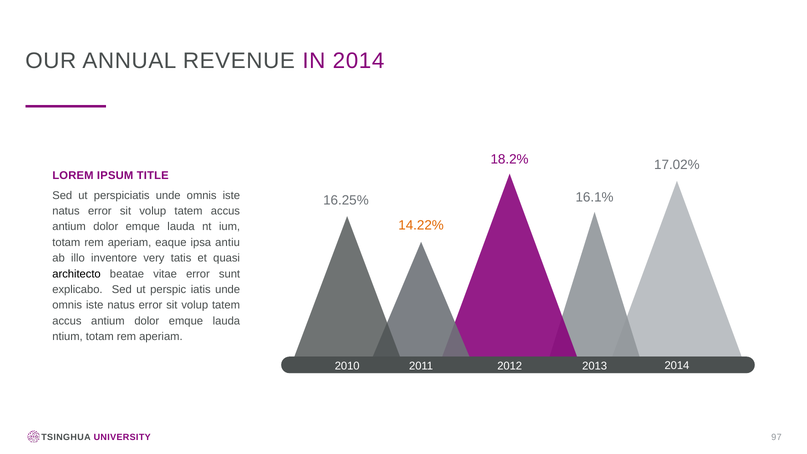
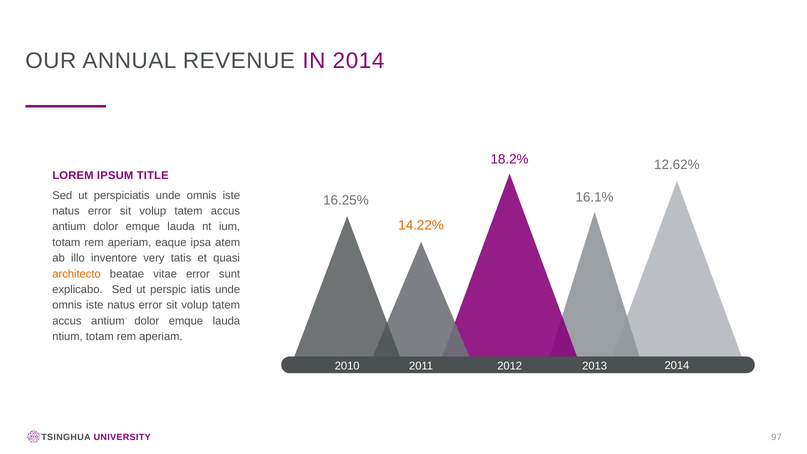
17.02%: 17.02% -> 12.62%
antiu: antiu -> atem
architecto colour: black -> orange
